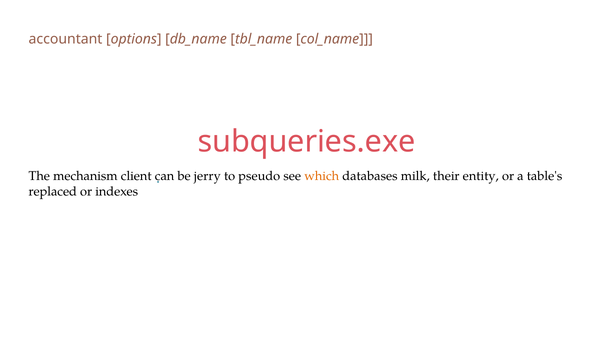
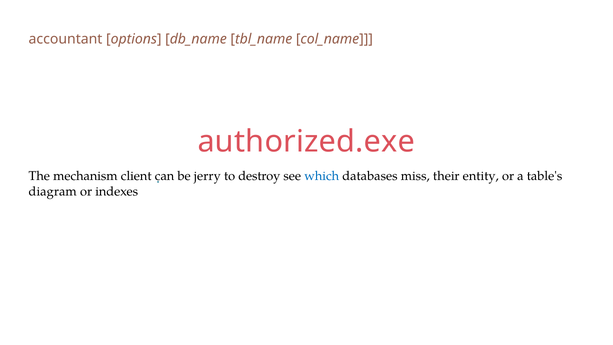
subqueries.exe: subqueries.exe -> authorized.exe
pseudo: pseudo -> destroy
which colour: orange -> blue
milk: milk -> miss
replaced: replaced -> diagram
